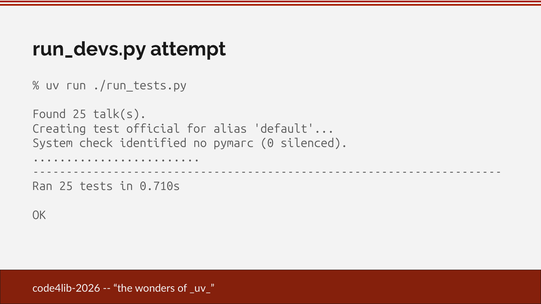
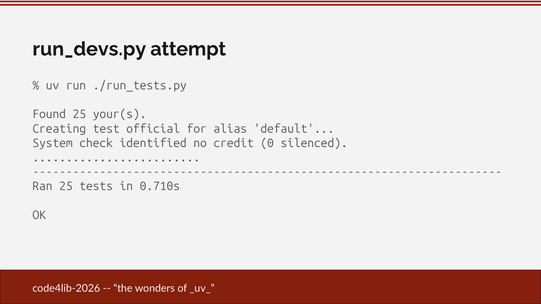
talk(s: talk(s -> your(s
pymarc: pymarc -> credit
